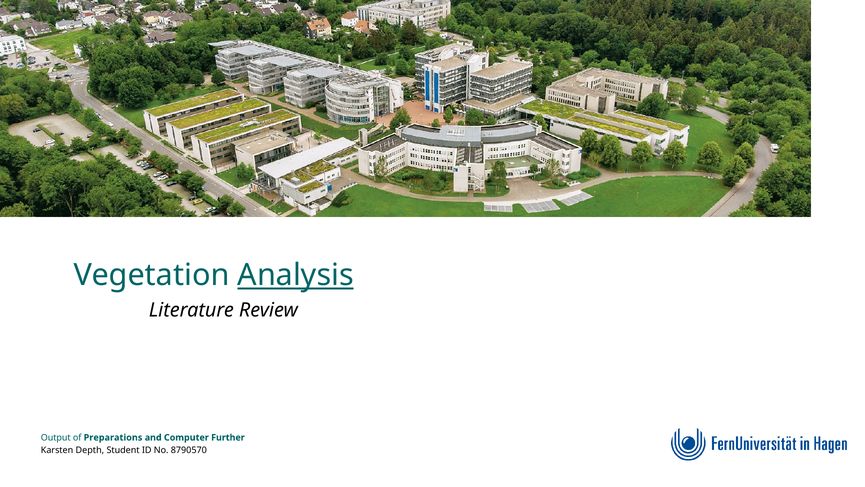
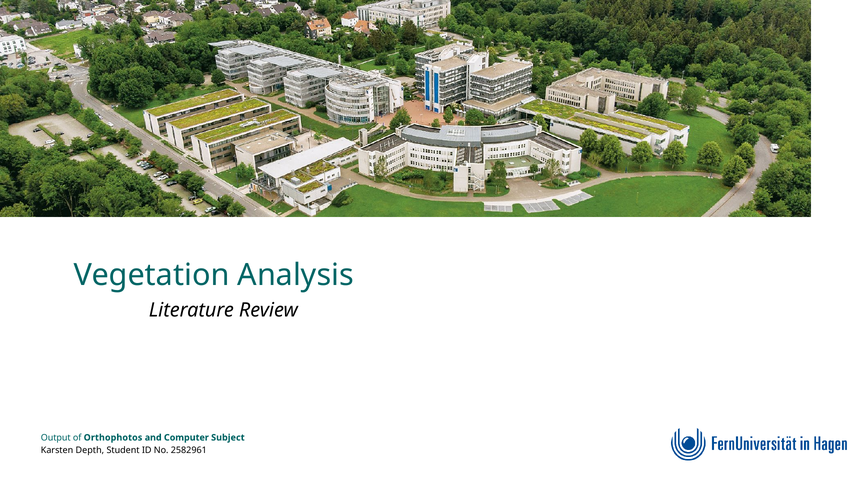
Analysis underline: present -> none
Preparations: Preparations -> Orthophotos
Further: Further -> Subject
8790570: 8790570 -> 2582961
